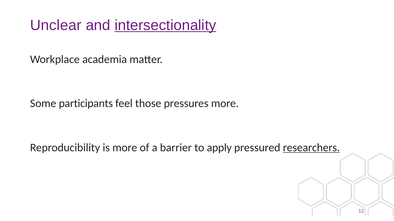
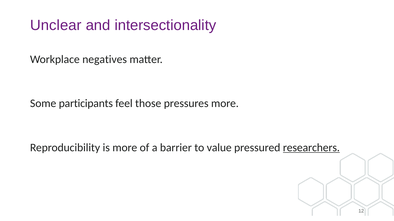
intersectionality underline: present -> none
academia: academia -> negatives
apply: apply -> value
